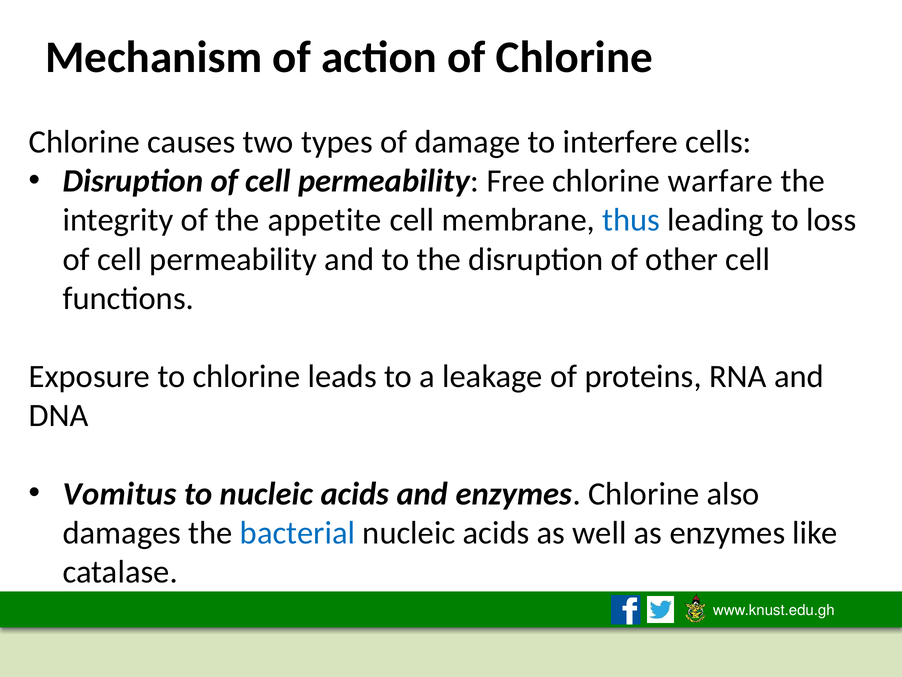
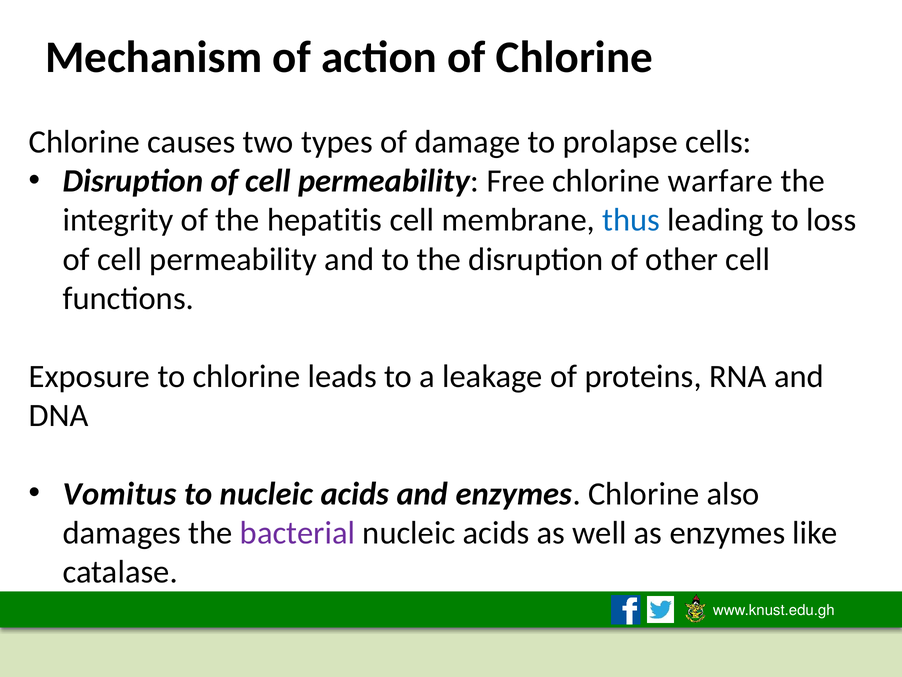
interfere: interfere -> prolapse
appetite: appetite -> hepatitis
bacterial colour: blue -> purple
